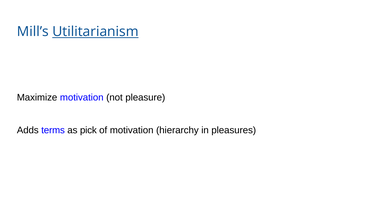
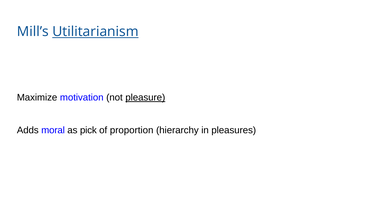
pleasure underline: none -> present
terms: terms -> moral
of motivation: motivation -> proportion
